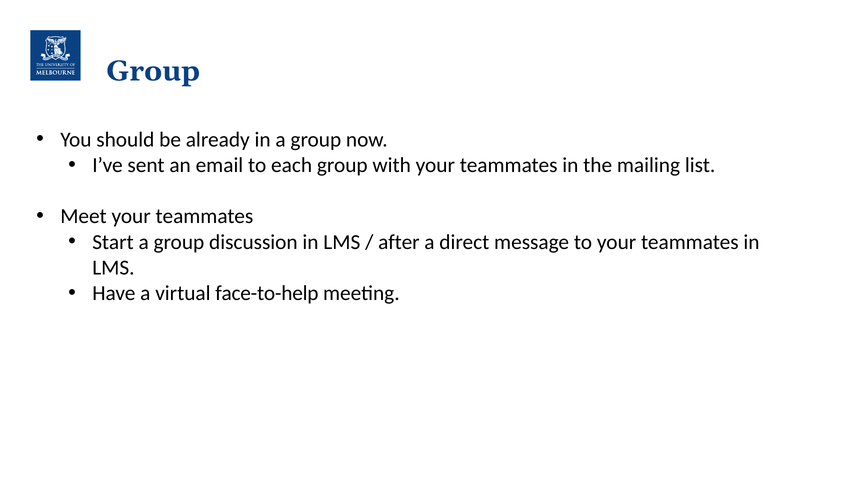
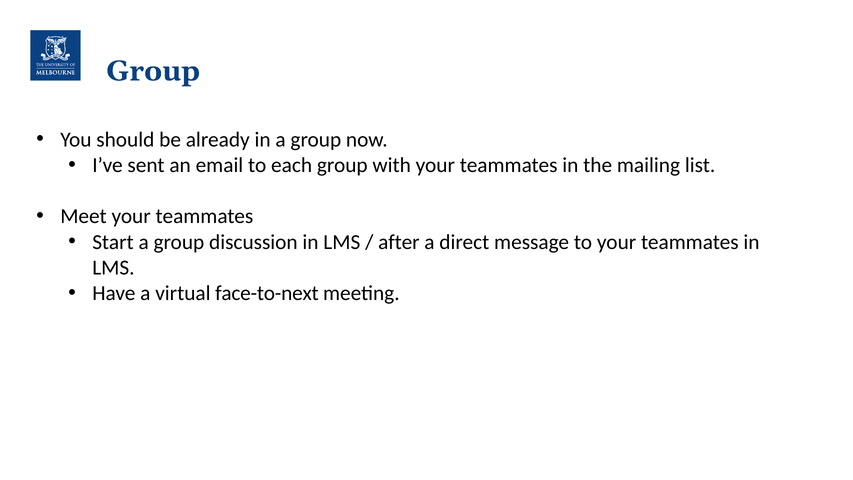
face-to-help: face-to-help -> face-to-next
